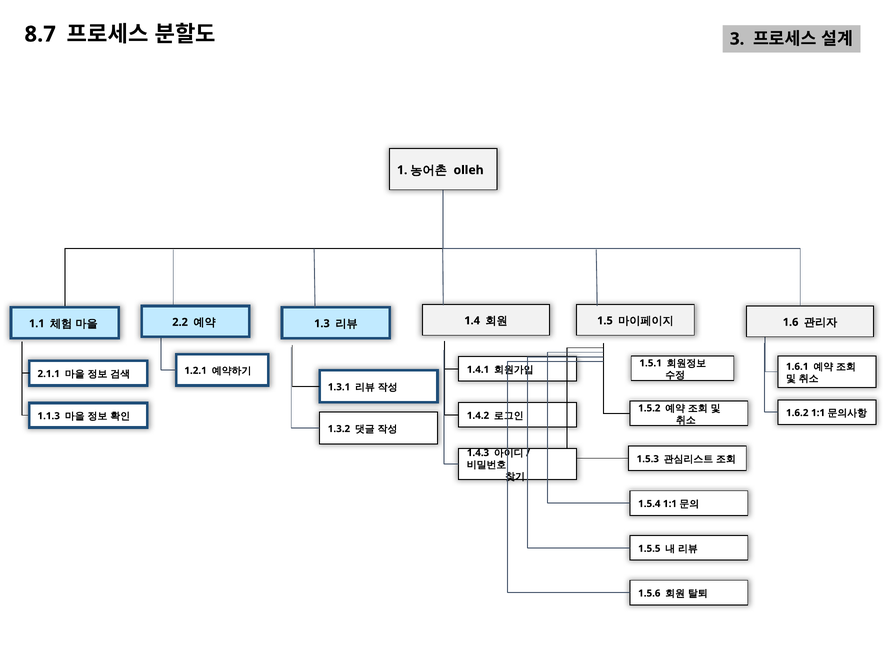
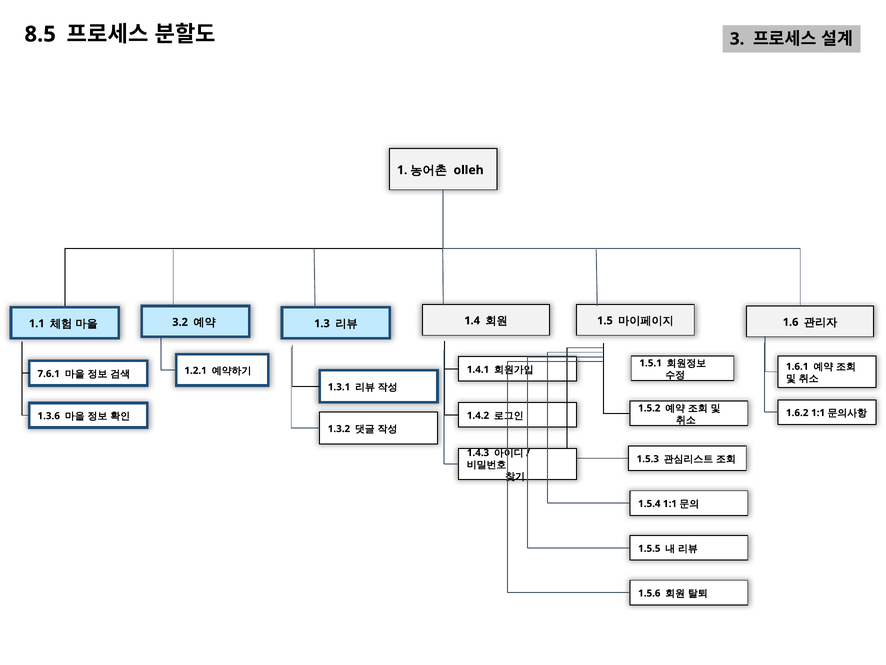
8.7: 8.7 -> 8.5
2.2: 2.2 -> 3.2
2.1.1: 2.1.1 -> 7.6.1
1.1.3: 1.1.3 -> 1.3.6
